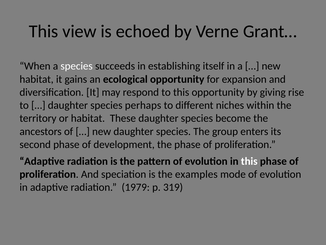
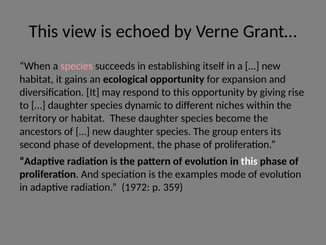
species at (77, 66) colour: white -> pink
perhaps: perhaps -> dynamic
1979: 1979 -> 1972
319: 319 -> 359
